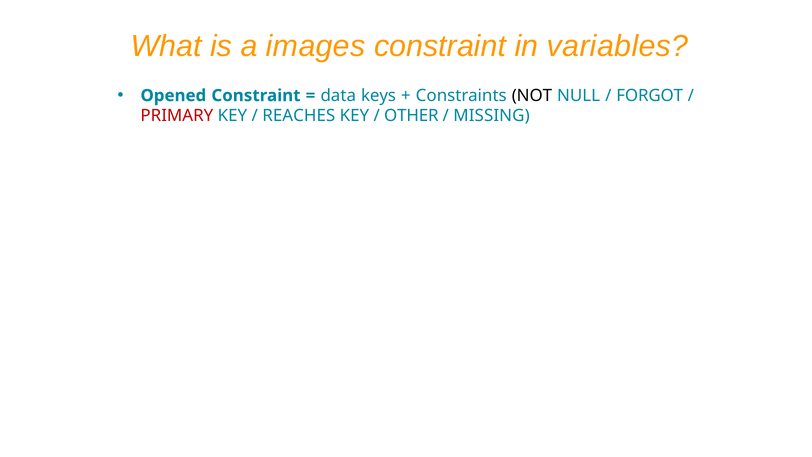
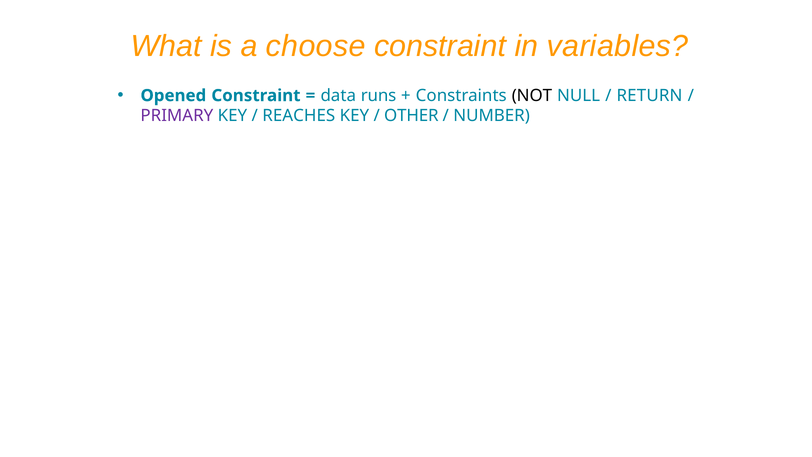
images: images -> choose
keys: keys -> runs
FORGOT: FORGOT -> RETURN
PRIMARY colour: red -> purple
MISSING: MISSING -> NUMBER
